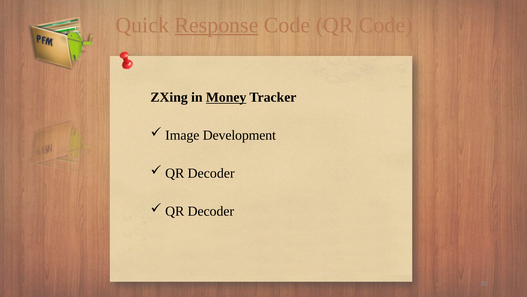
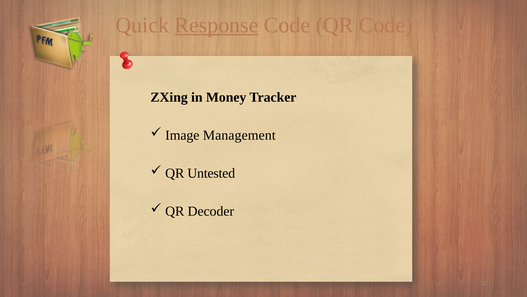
Money underline: present -> none
Development: Development -> Management
Decoder at (211, 173): Decoder -> Untested
